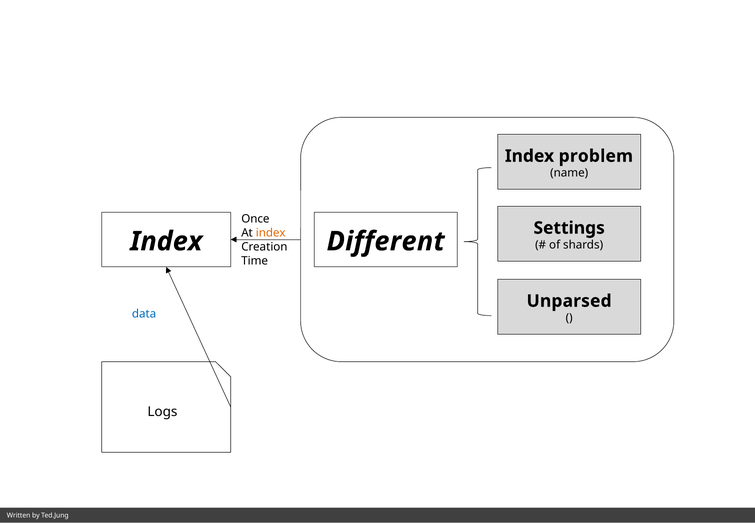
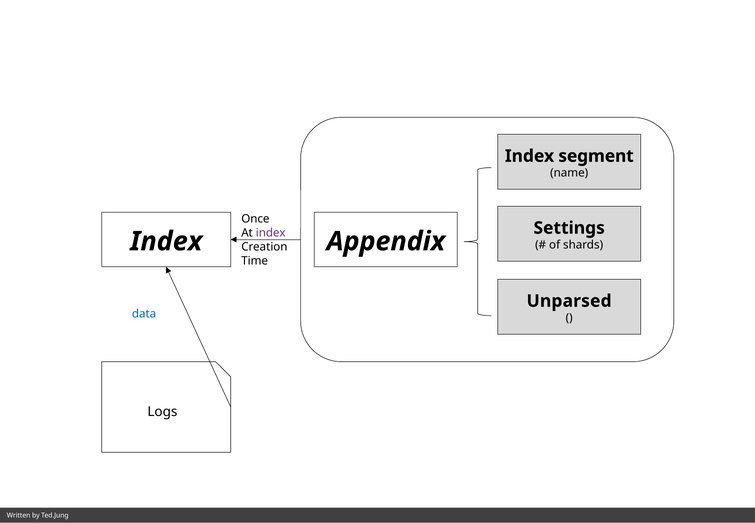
problem: problem -> segment
index at (271, 233) colour: orange -> purple
Different: Different -> Appendix
